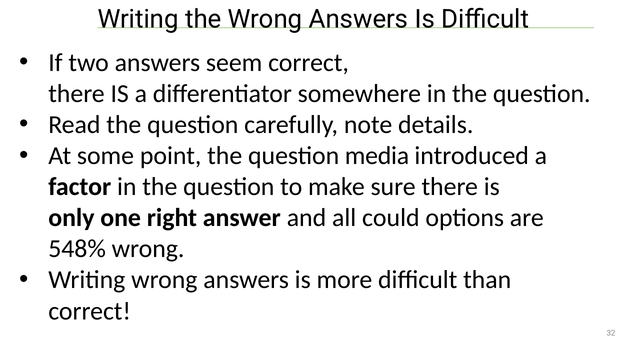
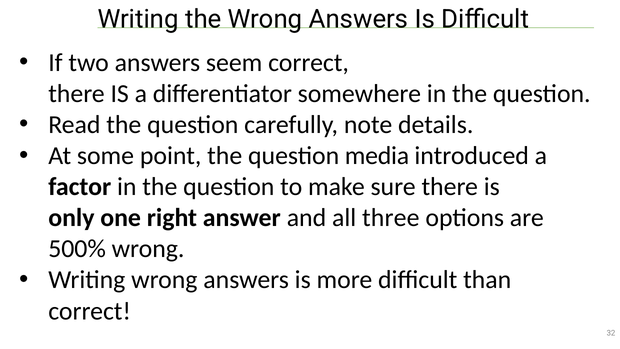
could: could -> three
548%: 548% -> 500%
